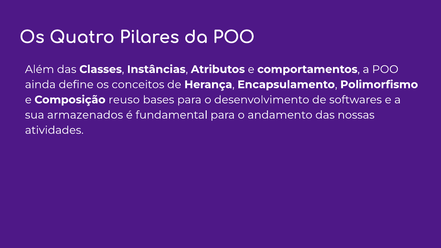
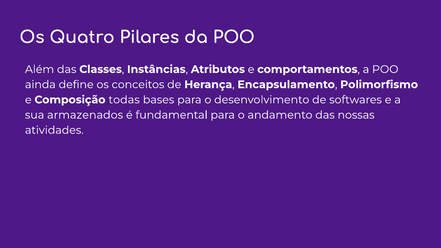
reuso: reuso -> todas
